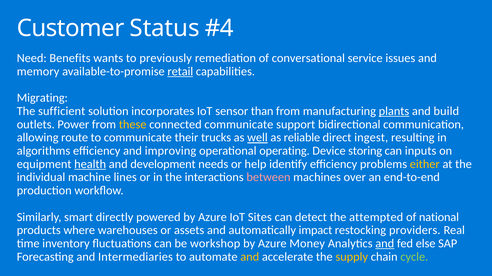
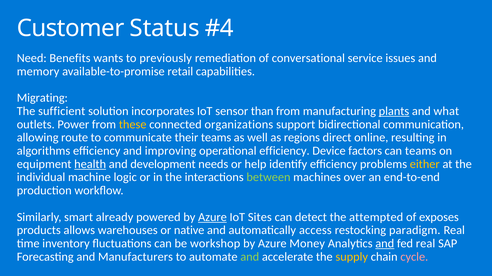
retail underline: present -> none
build: build -> what
connected communicate: communicate -> organizations
their trucks: trucks -> teams
well underline: present -> none
reliable: reliable -> regions
ingest: ingest -> online
operational operating: operating -> efficiency
storing: storing -> factors
can inputs: inputs -> teams
lines: lines -> logic
between colour: pink -> light green
directly: directly -> already
Azure at (212, 218) underline: none -> present
national: national -> exposes
where: where -> allows
assets: assets -> native
impact: impact -> access
providers: providers -> paradigm
fed else: else -> real
Intermediaries: Intermediaries -> Manufacturers
and at (250, 257) colour: yellow -> light green
cycle colour: light green -> pink
